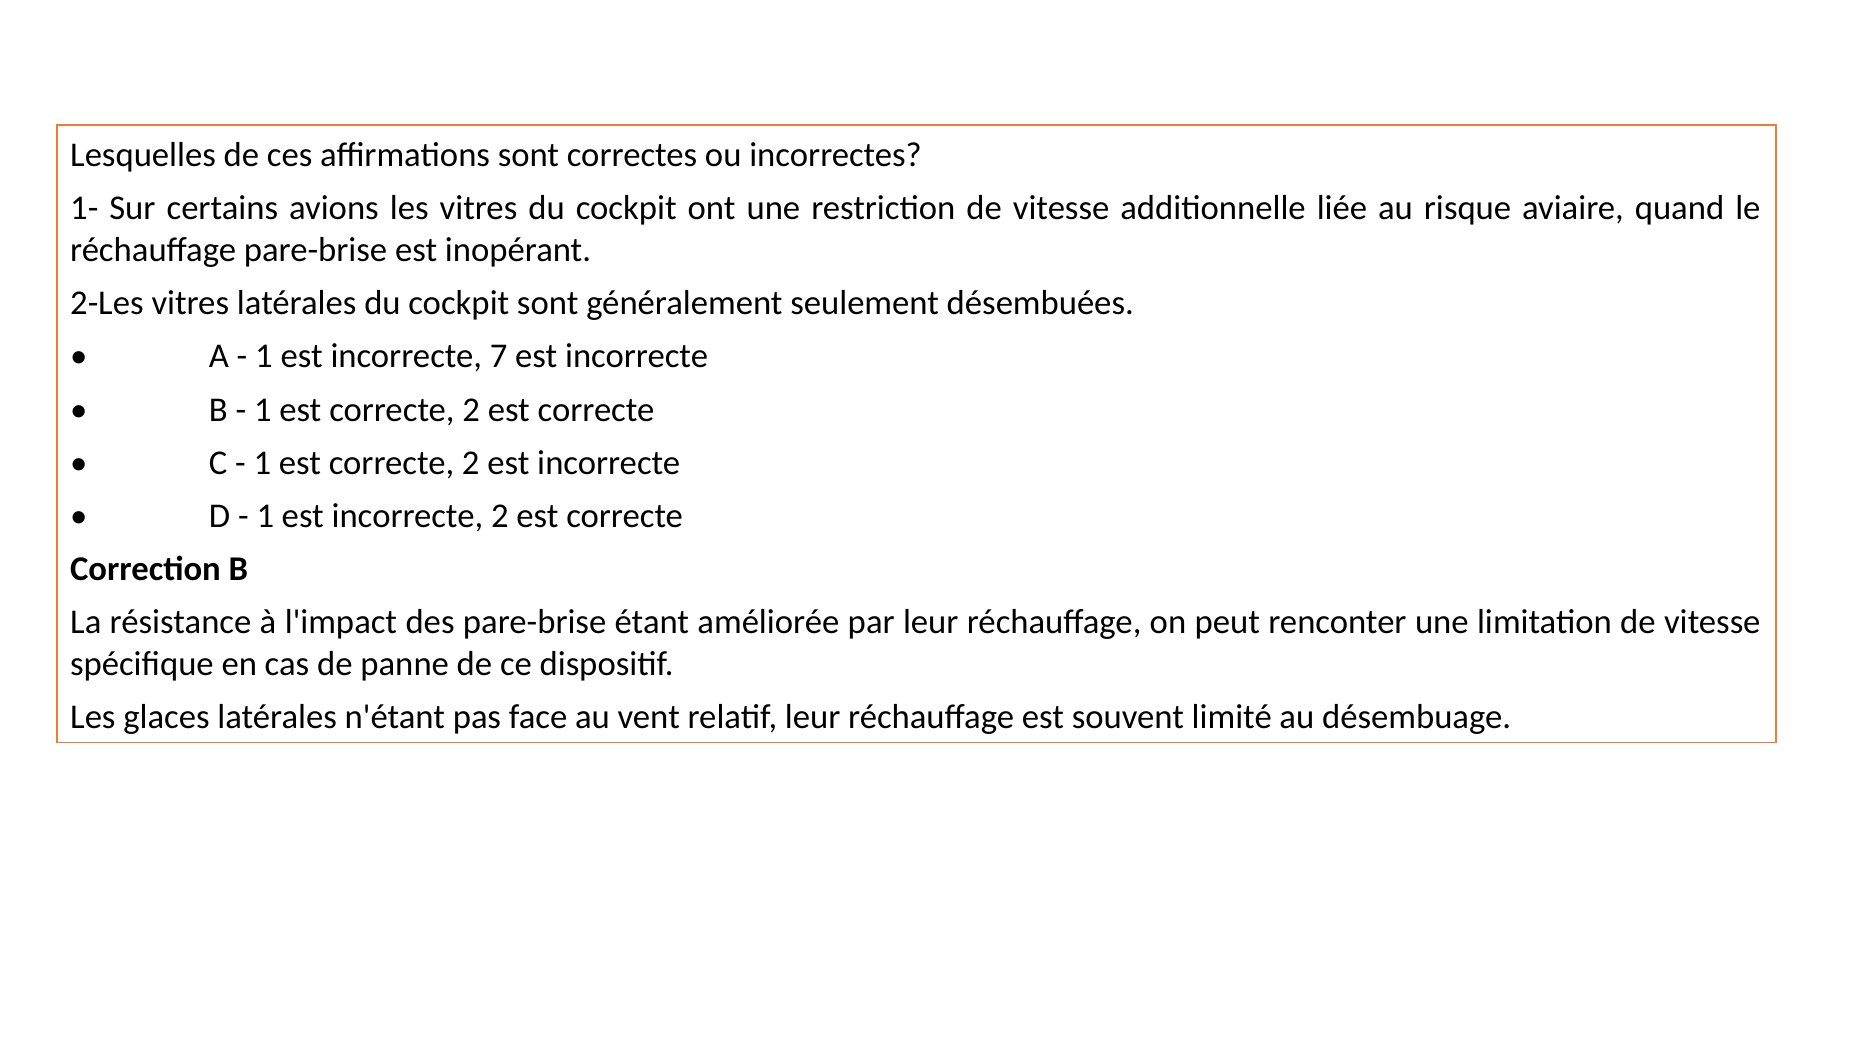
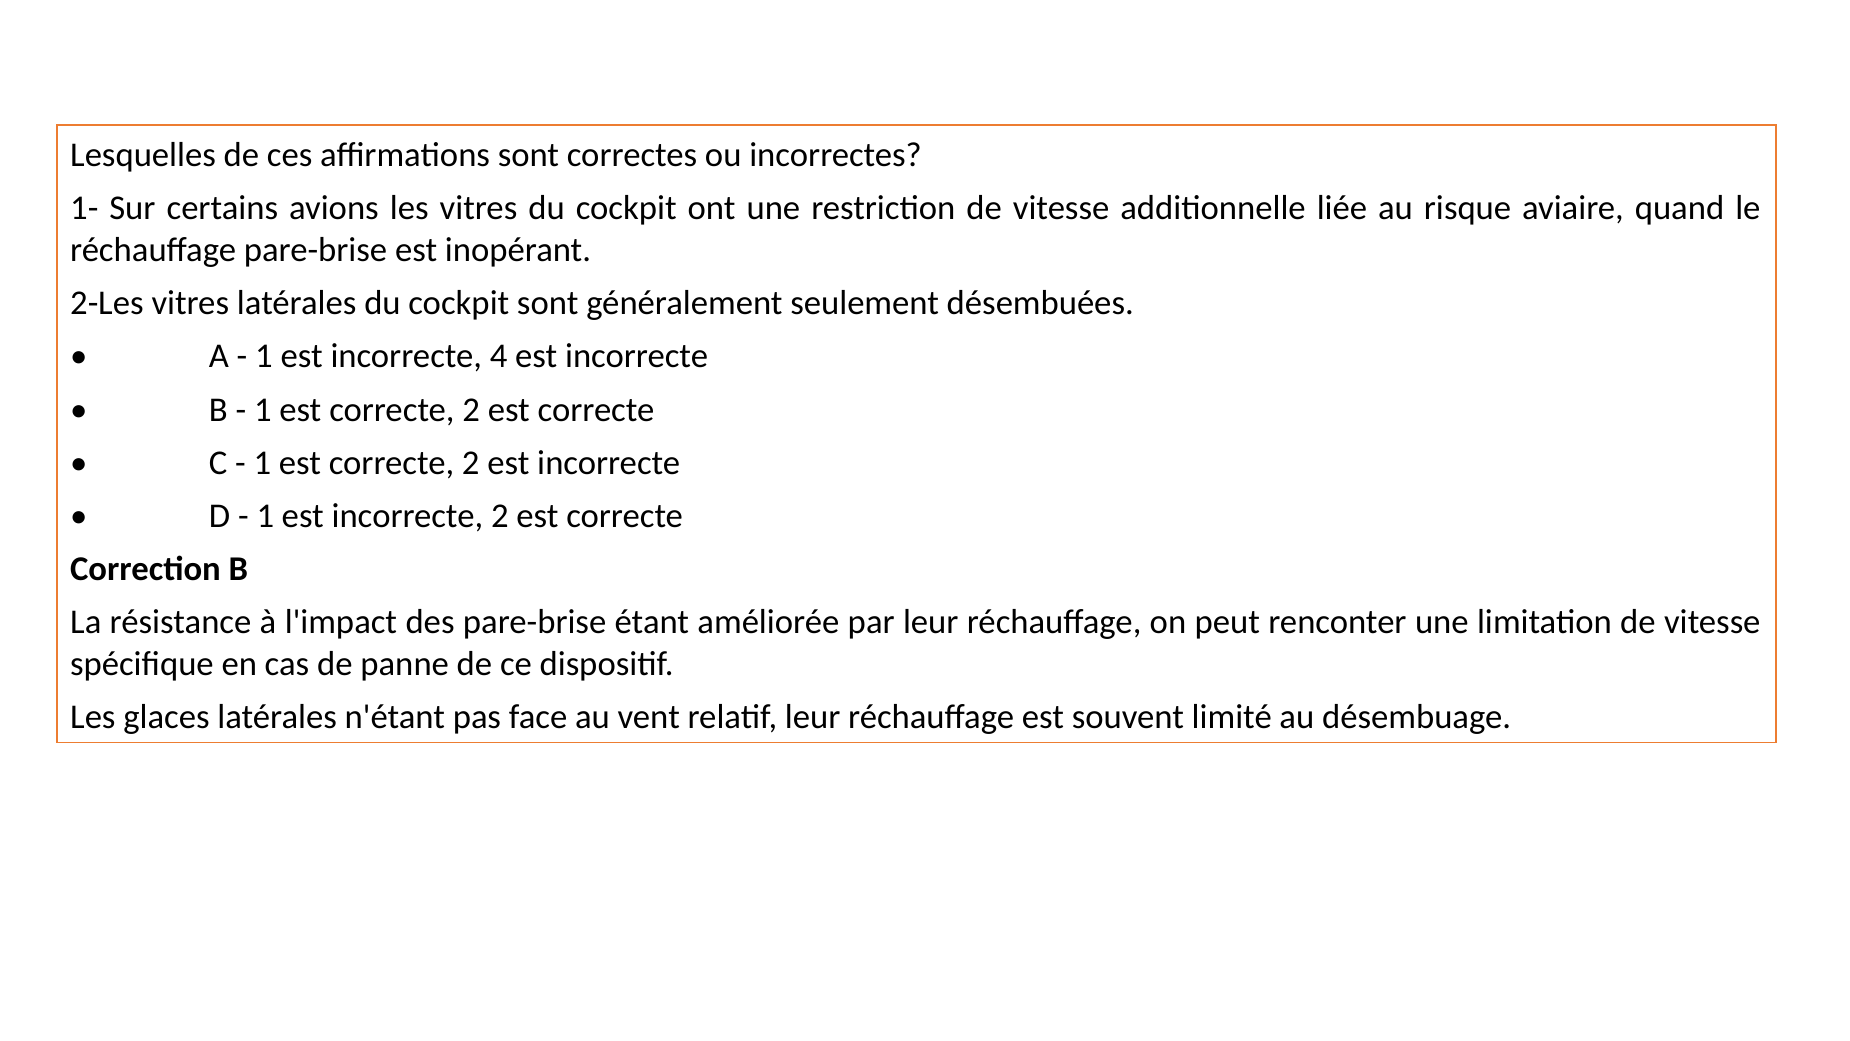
7: 7 -> 4
